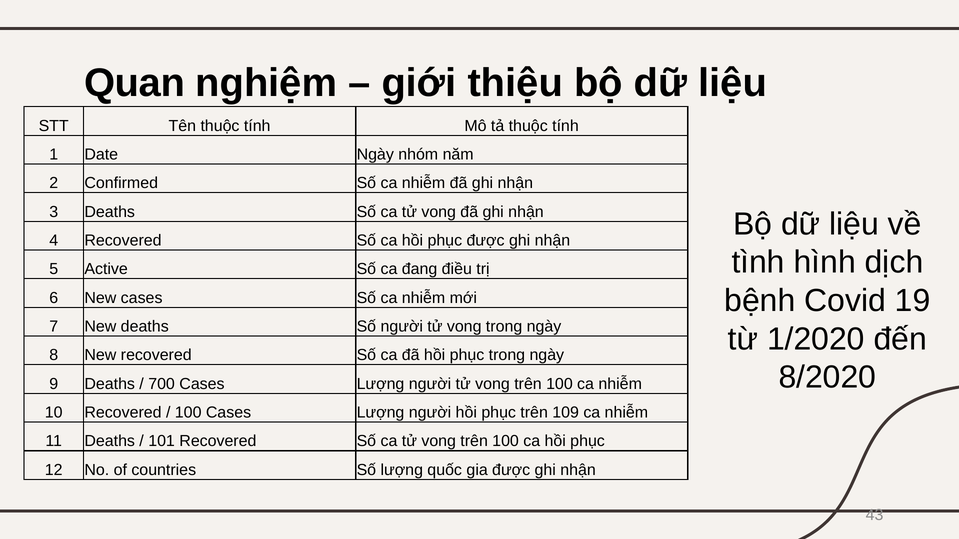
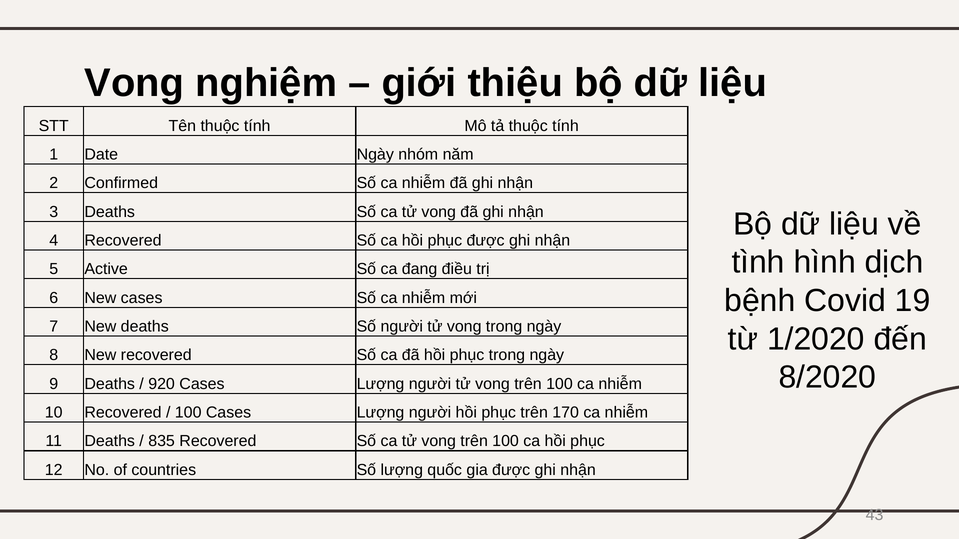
Quan at (134, 83): Quan -> Vong
700: 700 -> 920
109: 109 -> 170
101: 101 -> 835
